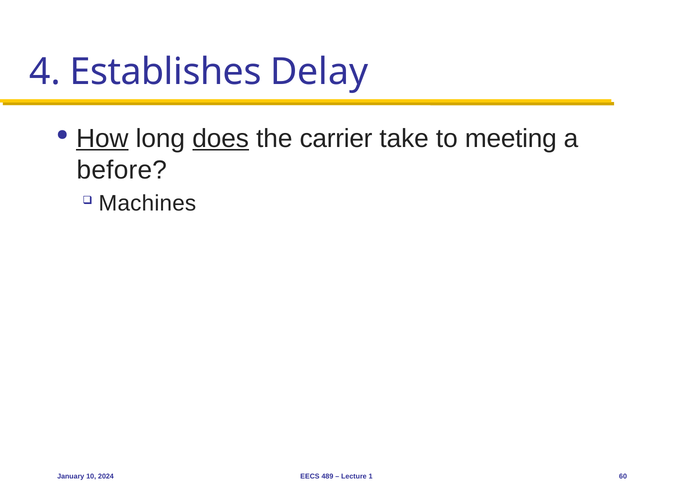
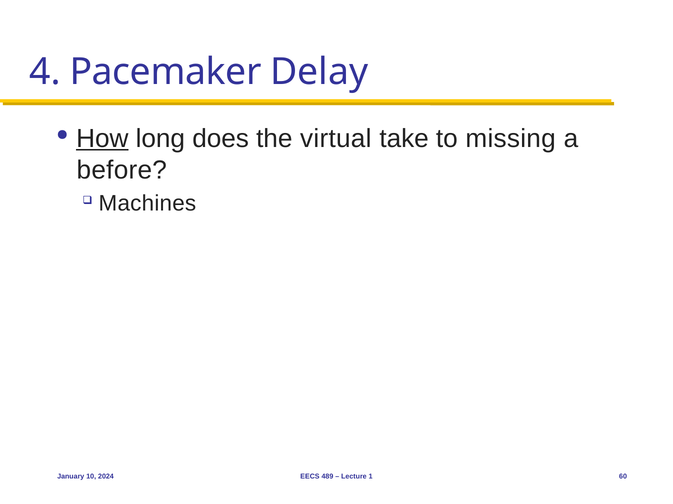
Establishes: Establishes -> Pacemaker
does underline: present -> none
carrier: carrier -> virtual
meeting: meeting -> missing
